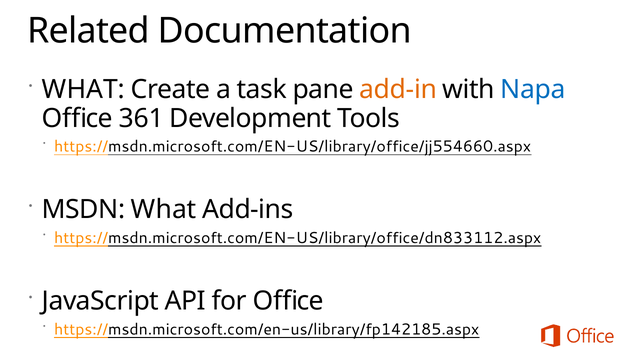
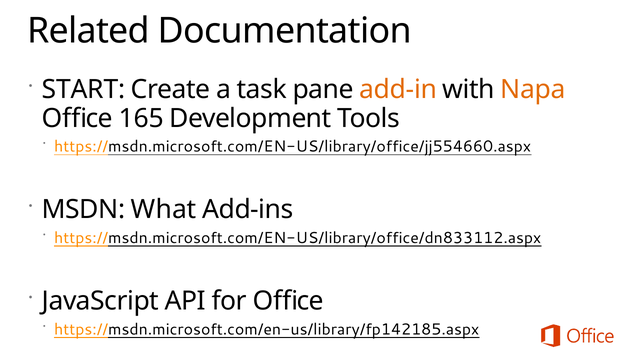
WHAT at (84, 90): WHAT -> START
Napa colour: blue -> orange
361: 361 -> 165
